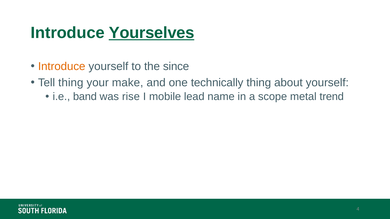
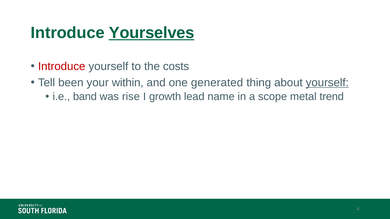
Introduce at (62, 66) colour: orange -> red
since: since -> costs
Tell thing: thing -> been
make: make -> within
technically: technically -> generated
yourself at (327, 83) underline: none -> present
mobile: mobile -> growth
